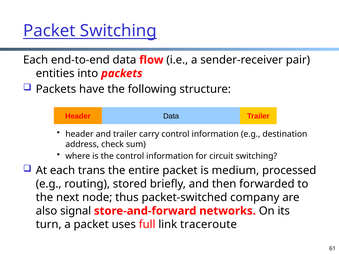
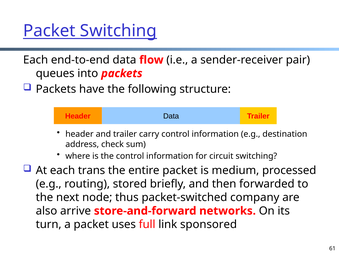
entities: entities -> queues
signal: signal -> arrive
traceroute: traceroute -> sponsored
